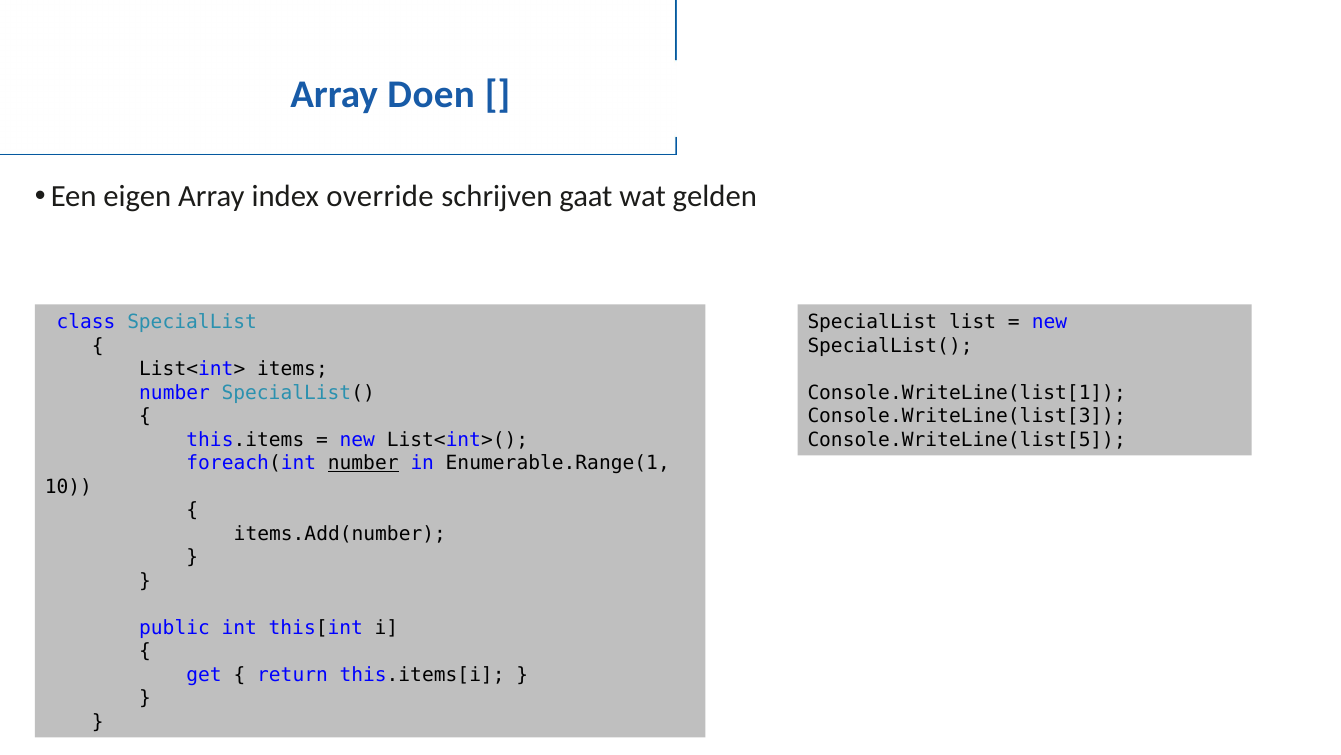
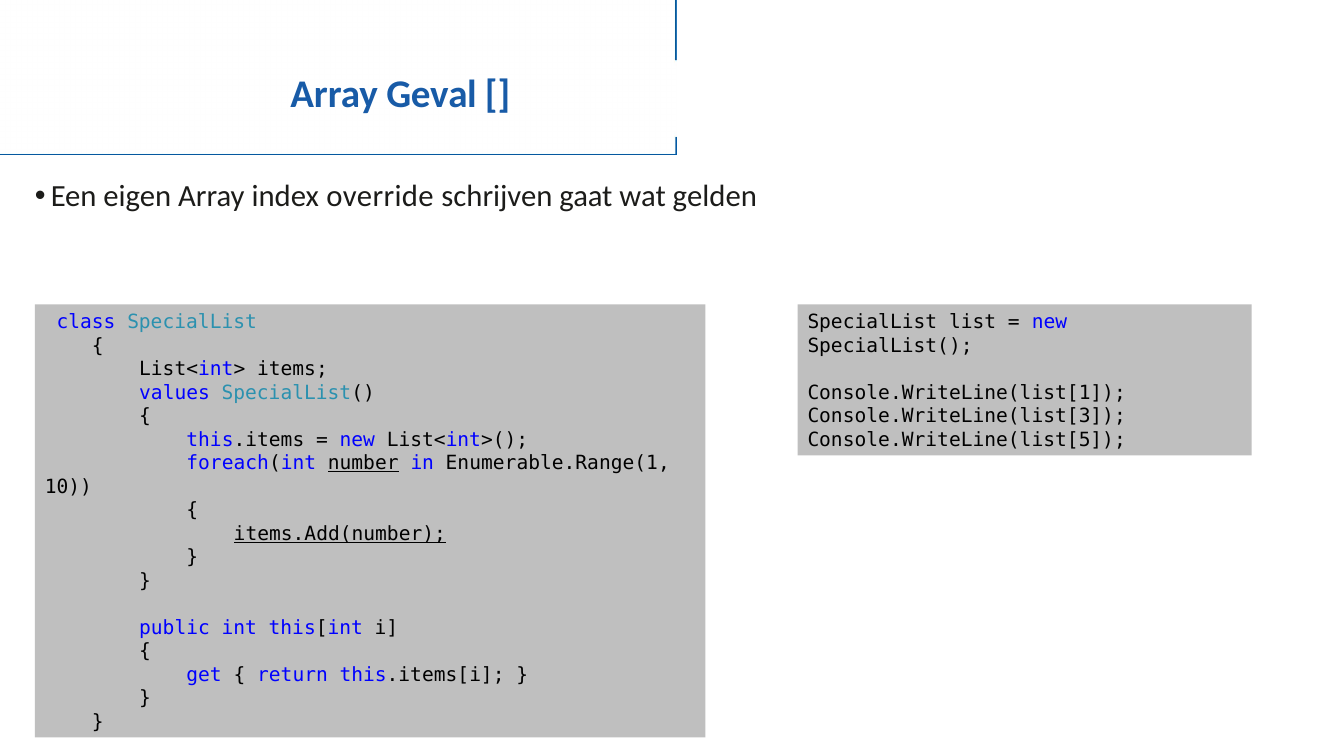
Doen: Doen -> Geval
number at (175, 393): number -> values
items.Add(number underline: none -> present
